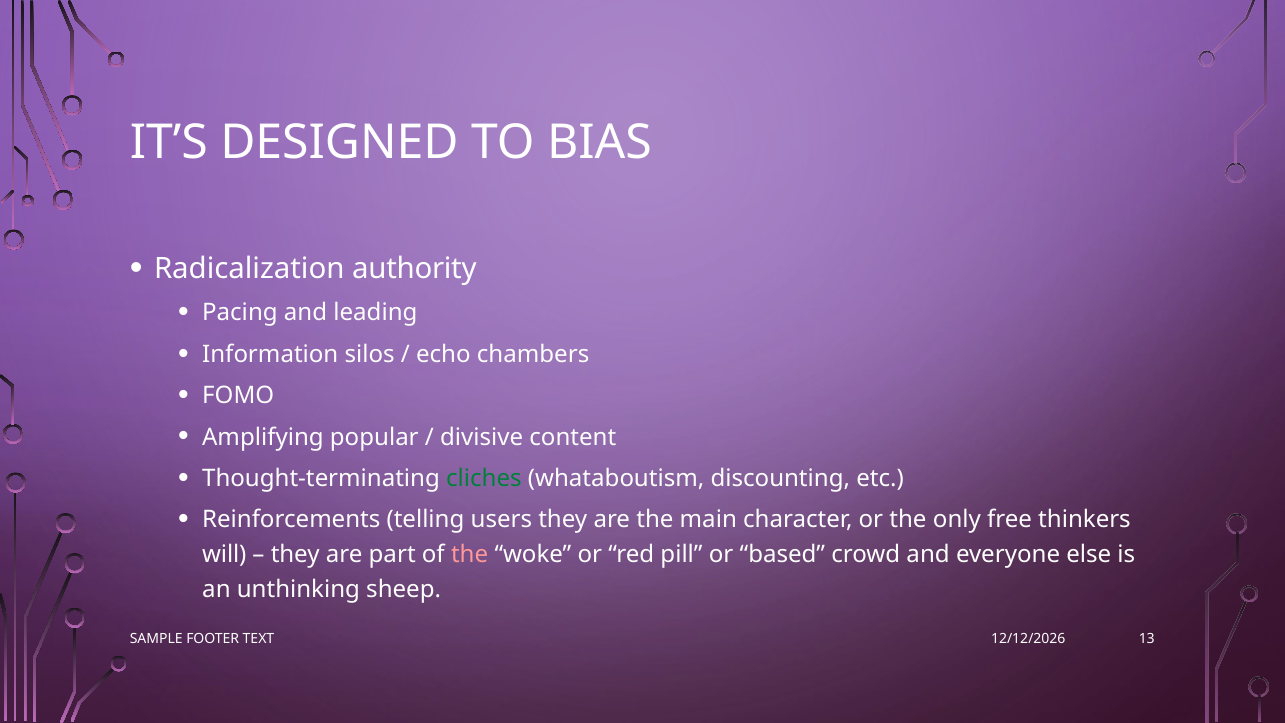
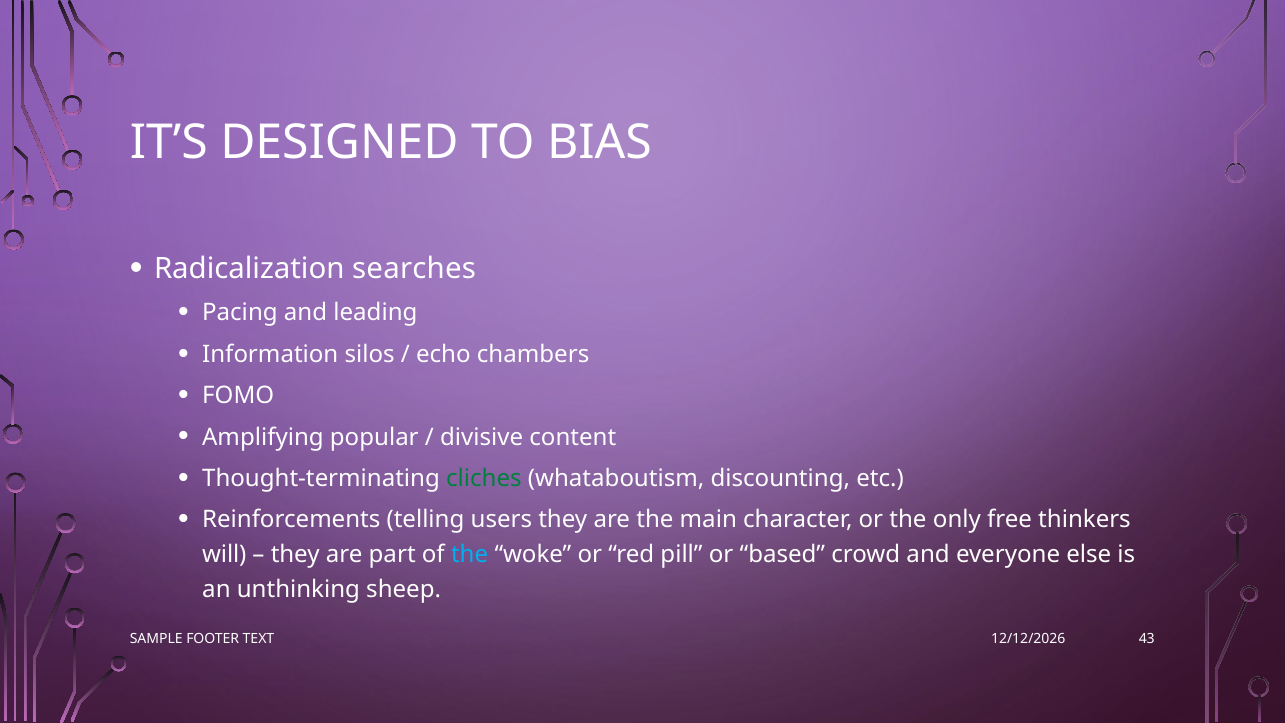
authority: authority -> searches
the at (470, 554) colour: pink -> light blue
13: 13 -> 43
